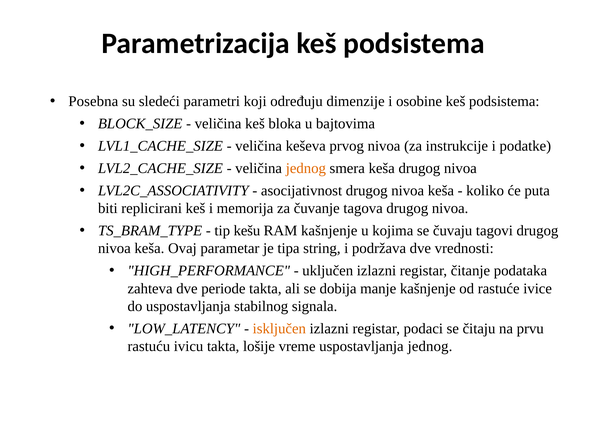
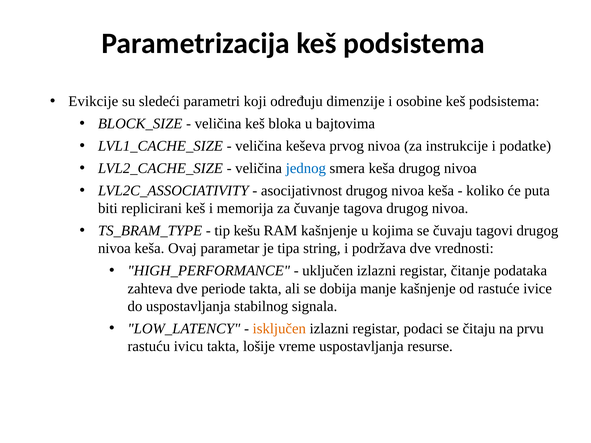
Posebna: Posebna -> Evikcije
jednog at (306, 168) colour: orange -> blue
uspostavljanja jednog: jednog -> resurse
